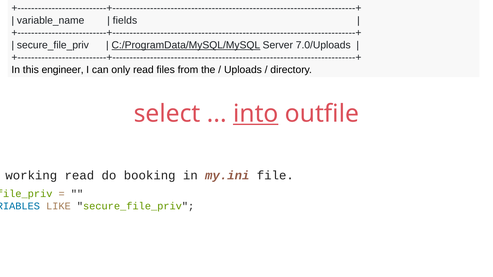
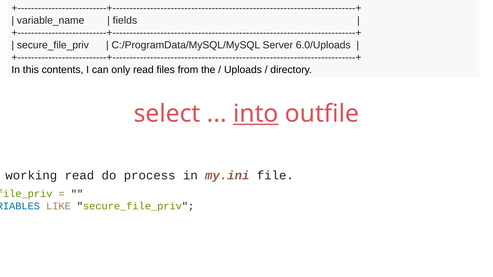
C:/ProgramData/MySQL/MySQL underline: present -> none
7.0/Uploads: 7.0/Uploads -> 6.0/Uploads
engineer: engineer -> contents
booking: booking -> process
